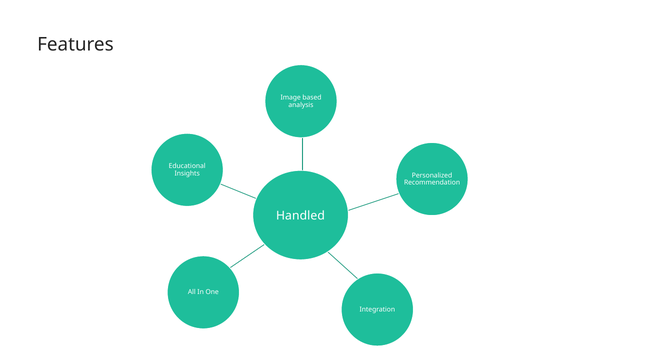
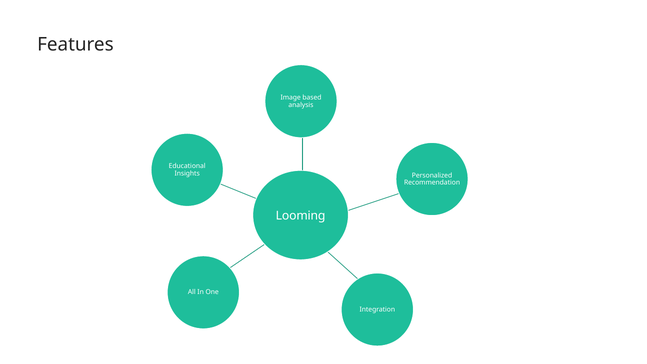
Handled: Handled -> Looming
